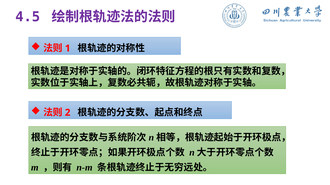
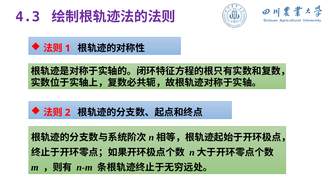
4.5: 4.5 -> 4.3
